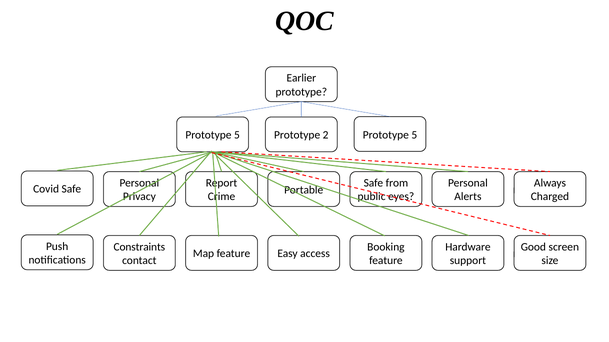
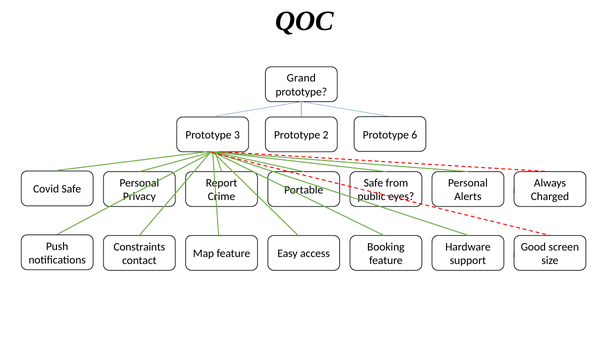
Earlier: Earlier -> Grand
5 at (237, 135): 5 -> 3
2 Prototype 5: 5 -> 6
